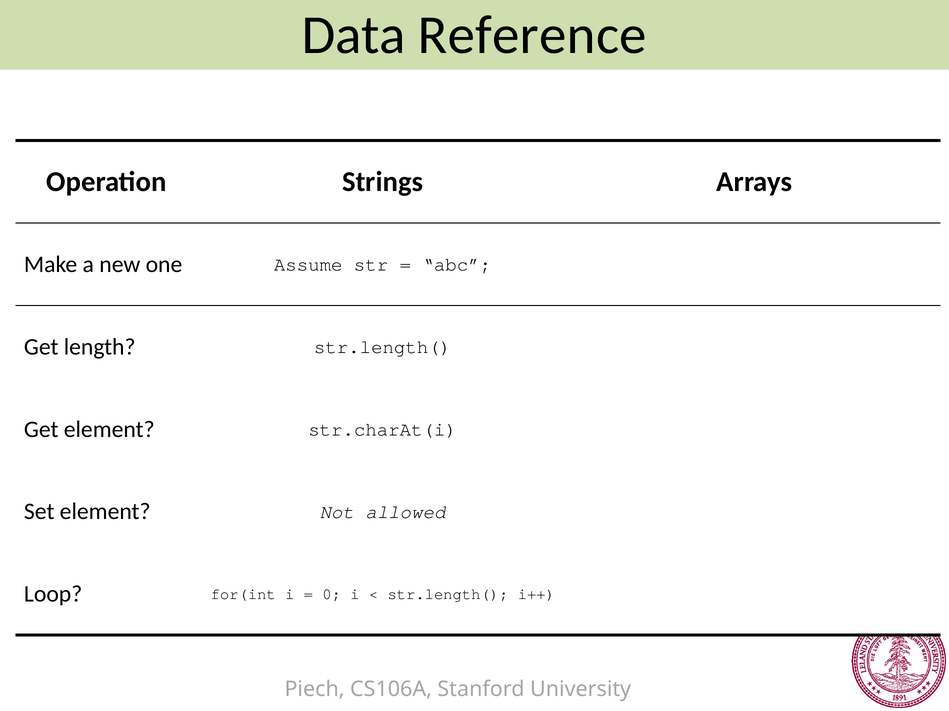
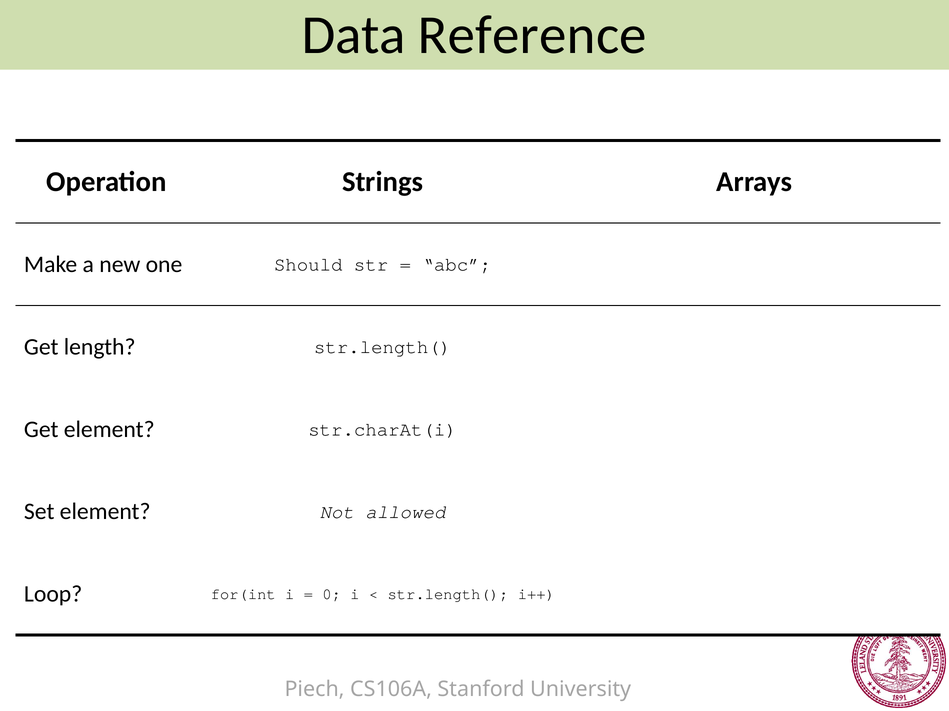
Assume: Assume -> Should
